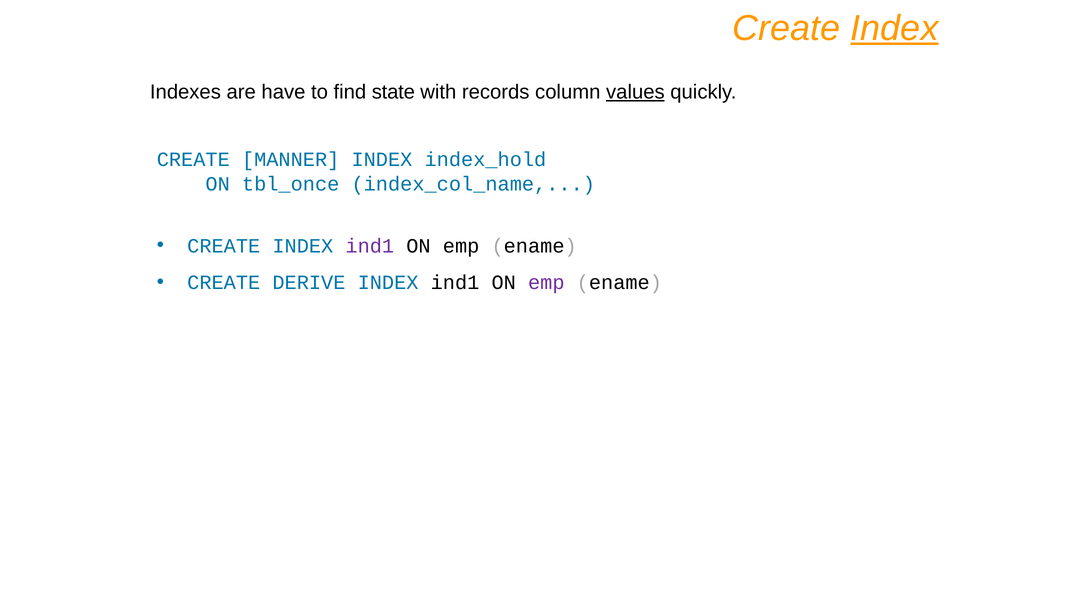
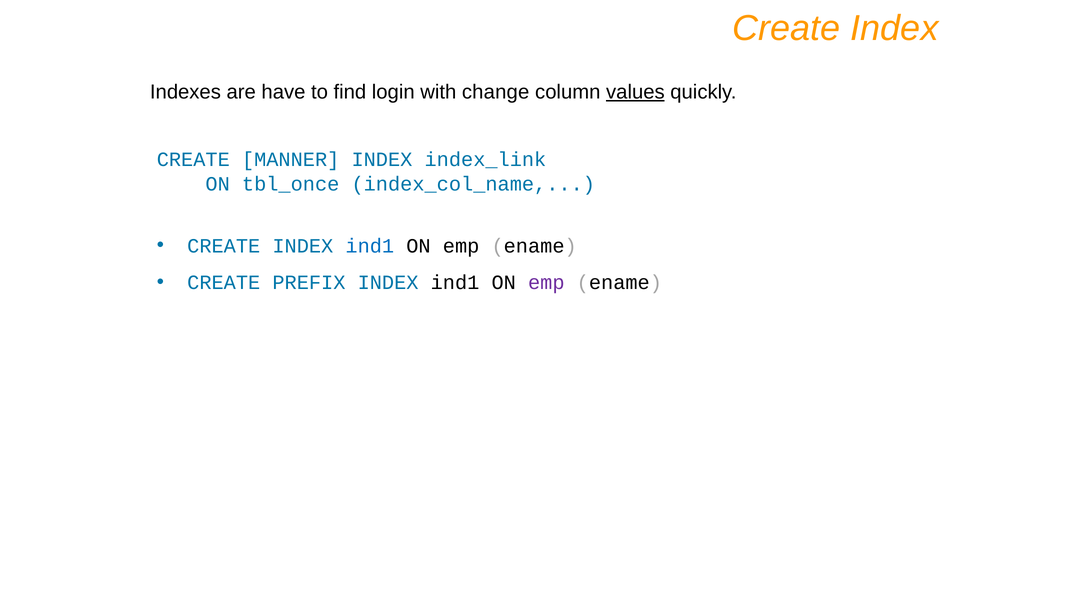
Index at (894, 28) underline: present -> none
state: state -> login
records: records -> change
index_hold: index_hold -> index_link
ind1 at (370, 246) colour: purple -> blue
DERIVE: DERIVE -> PREFIX
